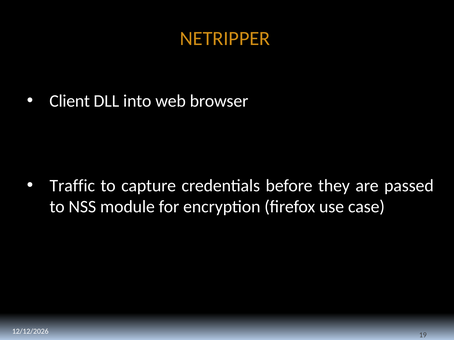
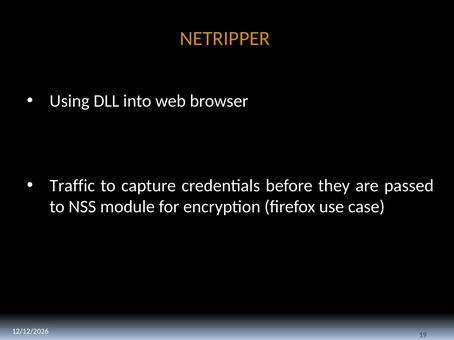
Client: Client -> Using
